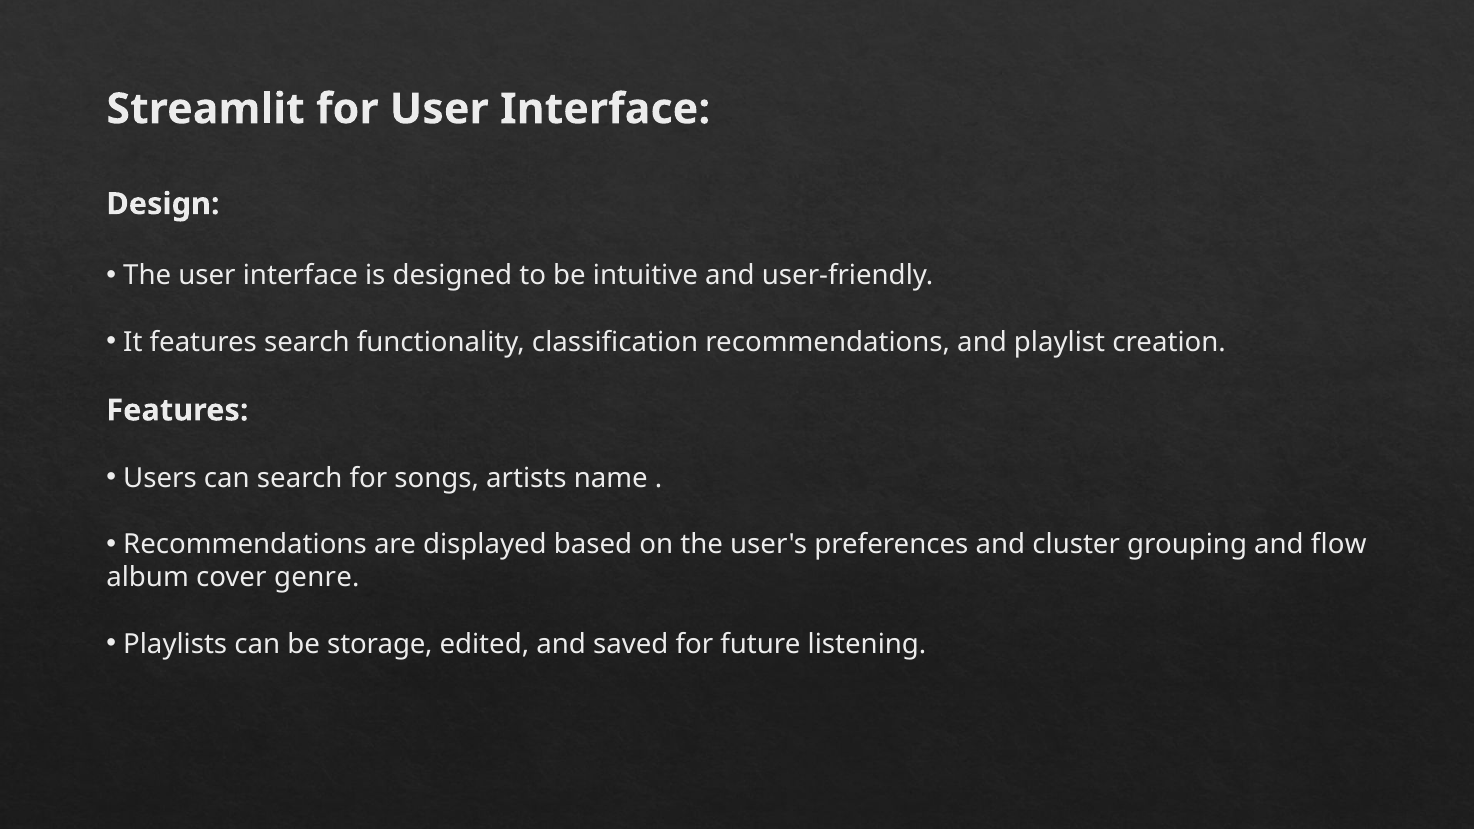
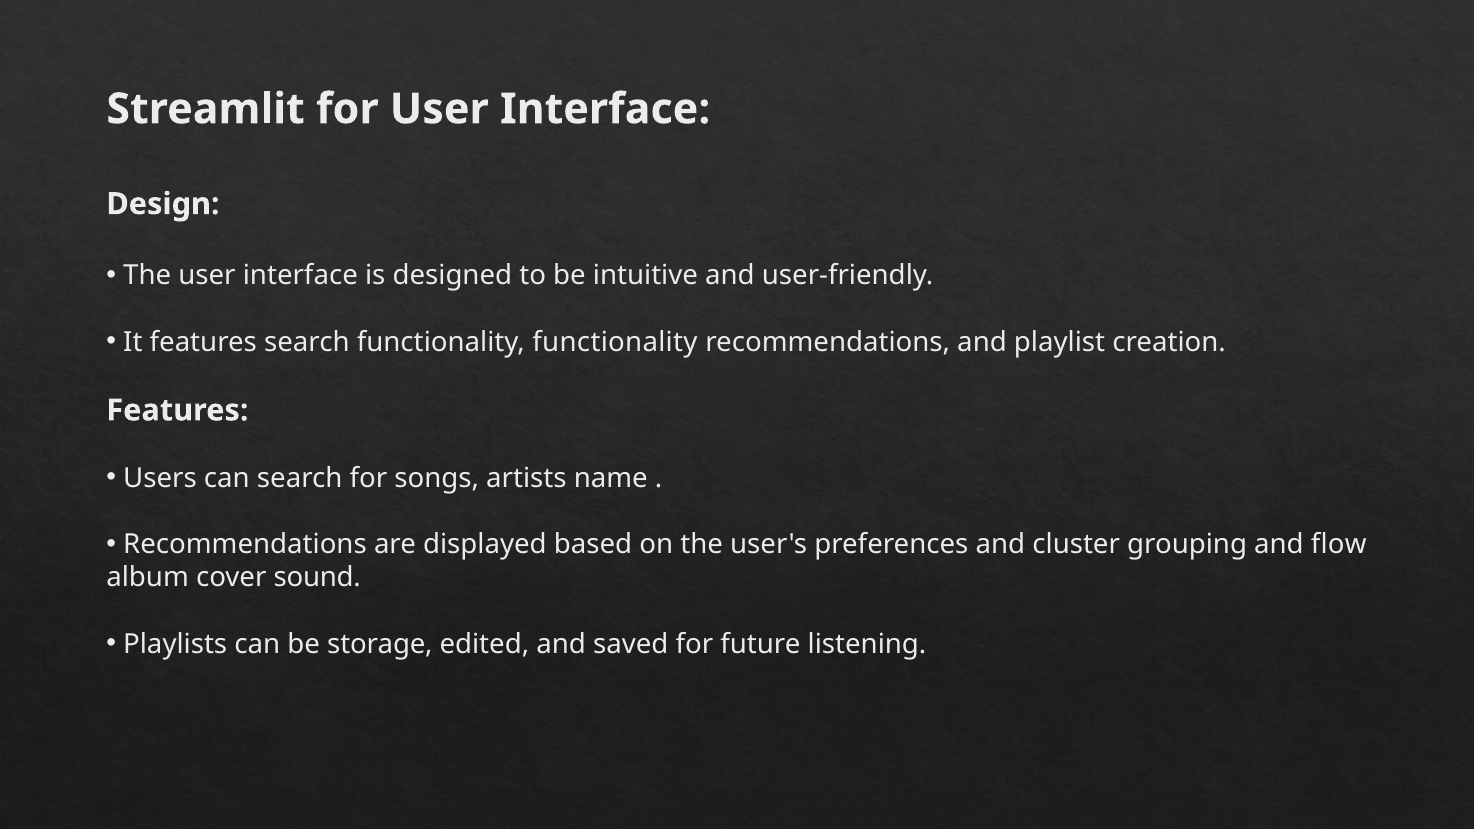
functionality classification: classification -> functionality
genre: genre -> sound
